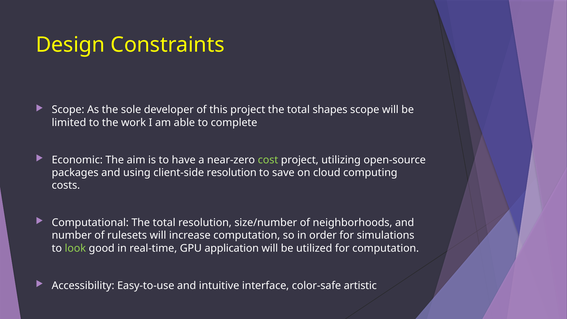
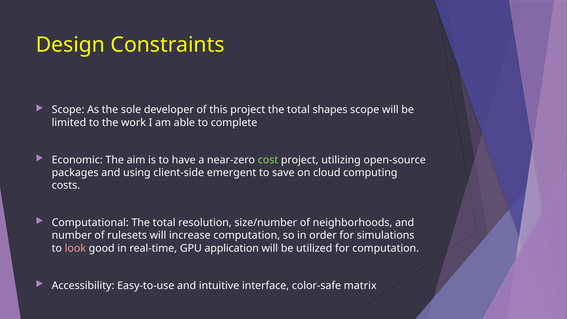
client-side resolution: resolution -> emergent
look colour: light green -> pink
artistic: artistic -> matrix
